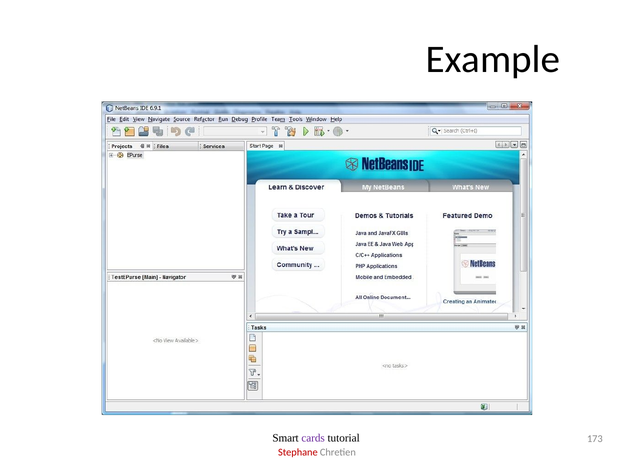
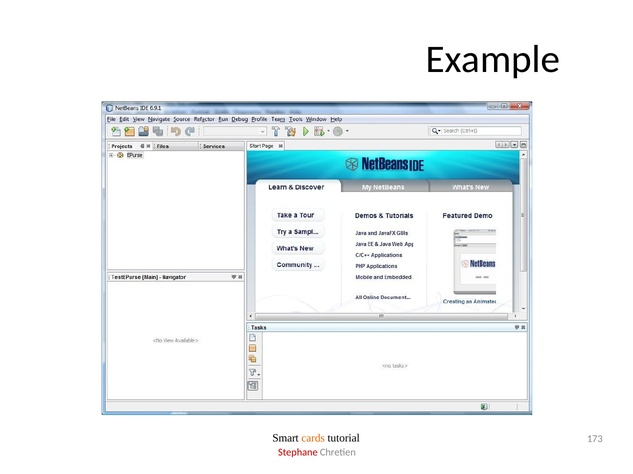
cards colour: purple -> orange
